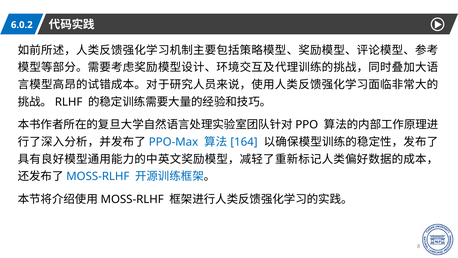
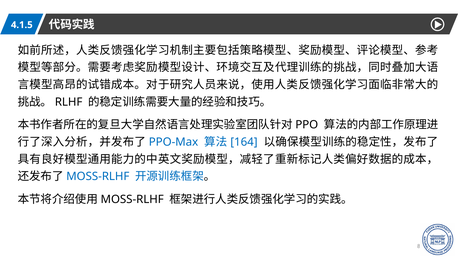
6.0.2: 6.0.2 -> 4.1.5
